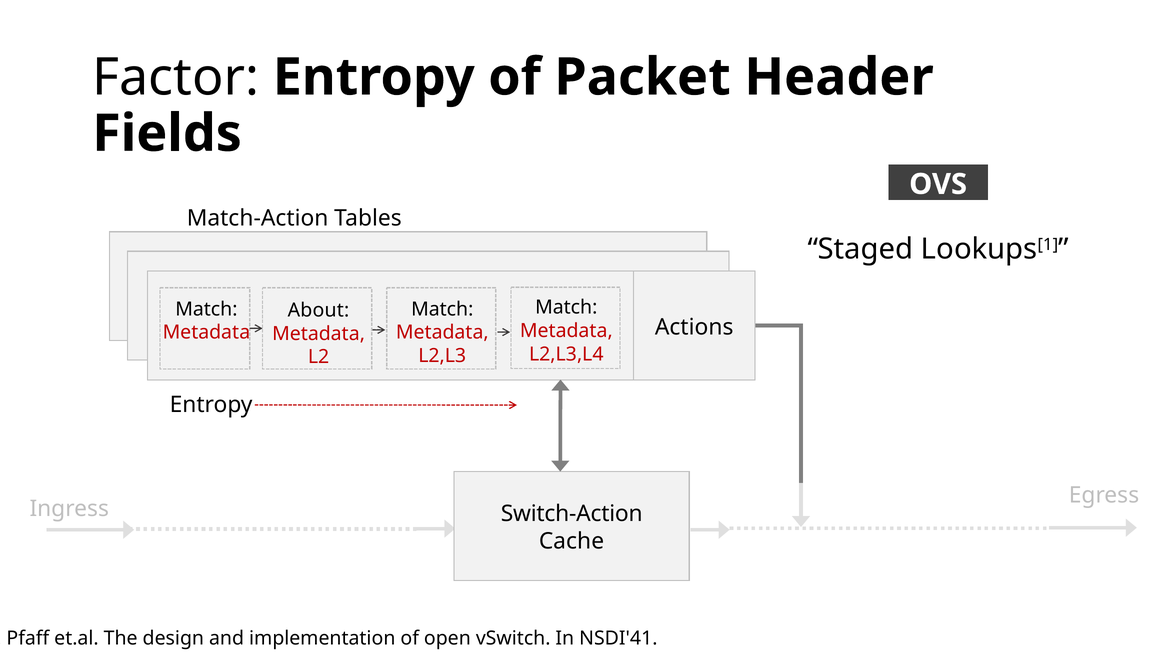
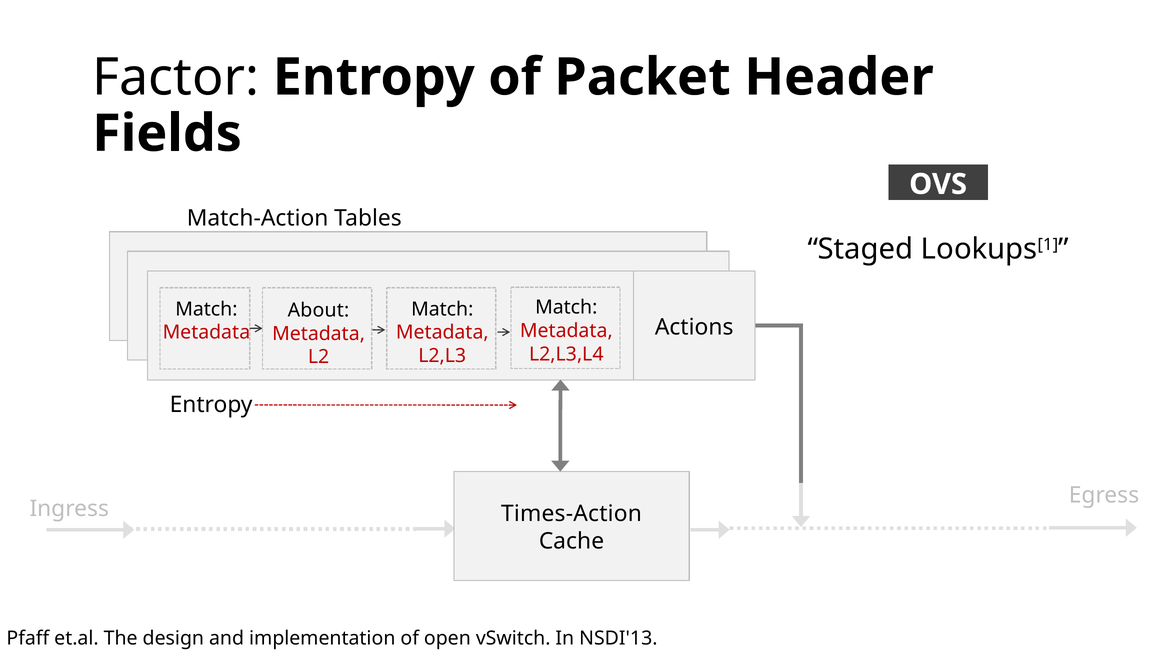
Switch-Action: Switch-Action -> Times-Action
NSDI'41: NSDI'41 -> NSDI'13
